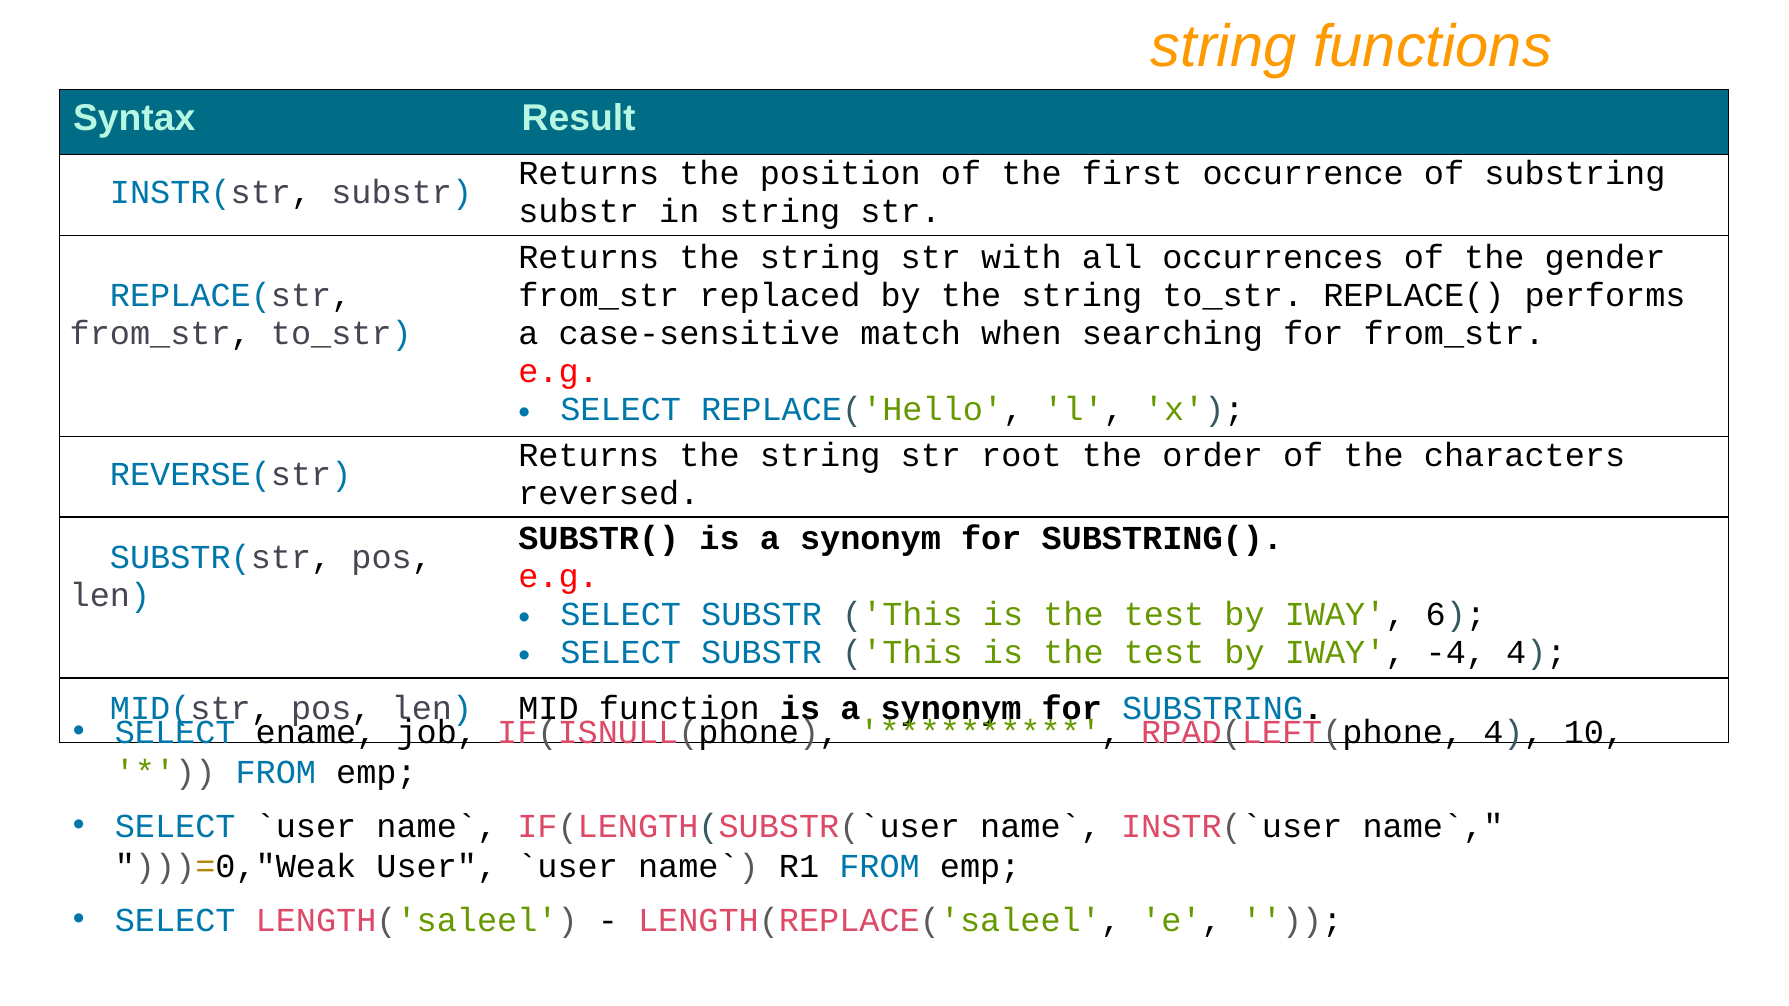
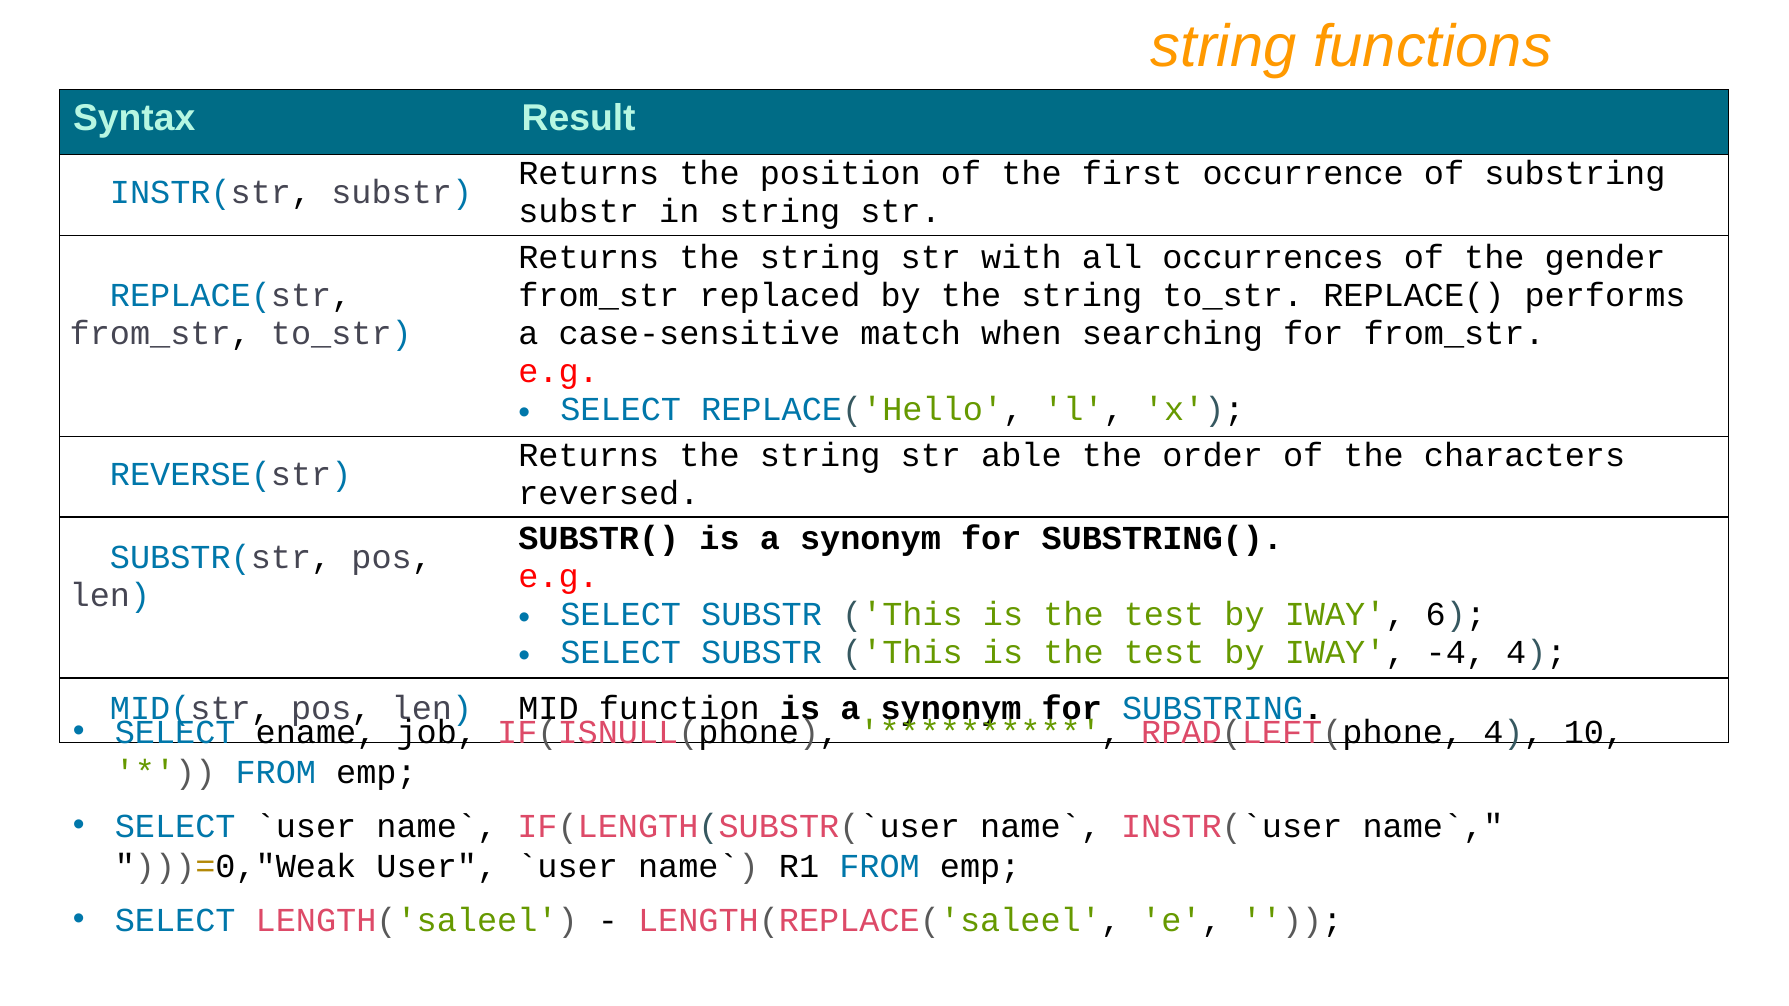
root: root -> able
